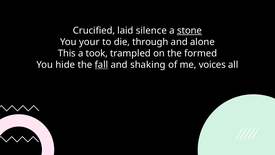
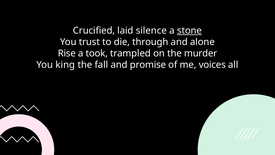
your: your -> trust
This: This -> Rise
formed: formed -> murder
hide: hide -> king
fall underline: present -> none
shaking: shaking -> promise
